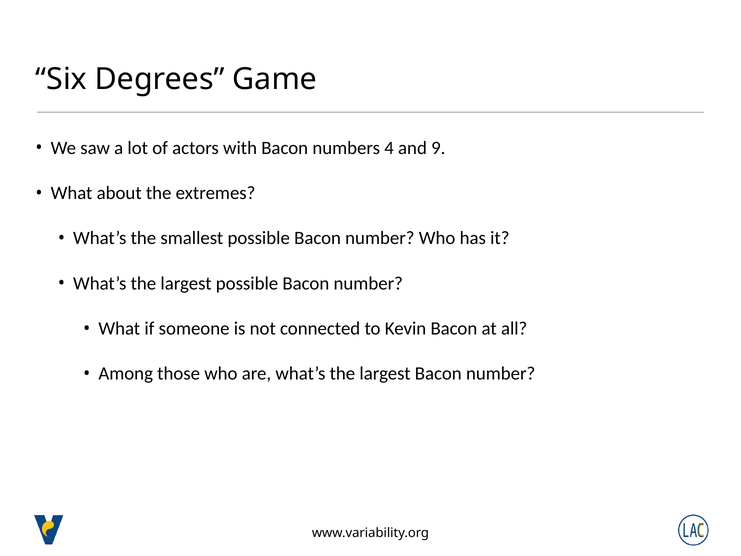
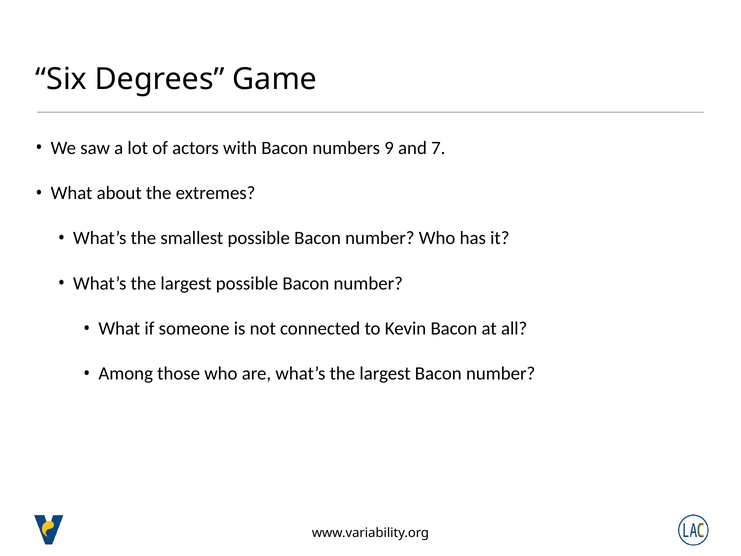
4: 4 -> 9
9: 9 -> 7
